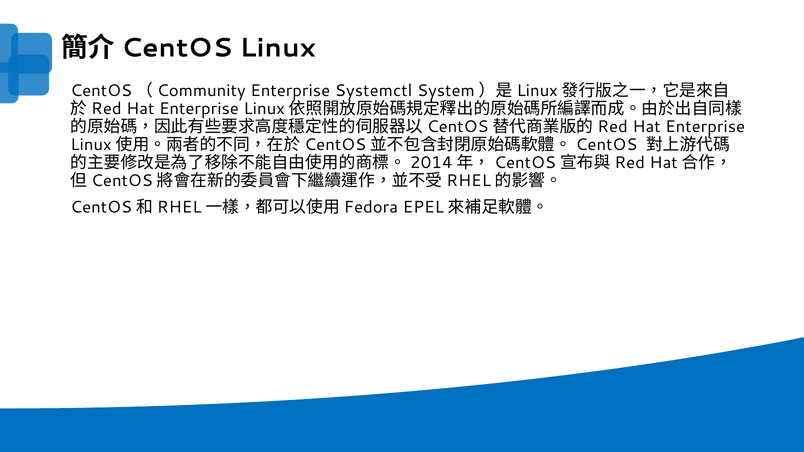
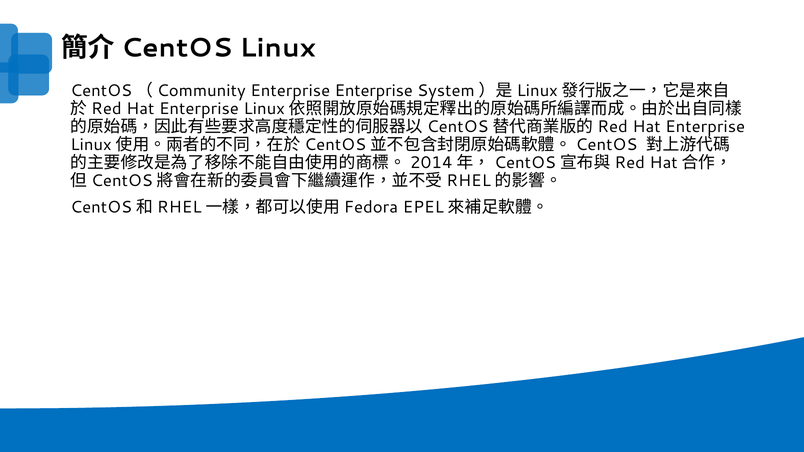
Enterprise Systemctl: Systemctl -> Enterprise
